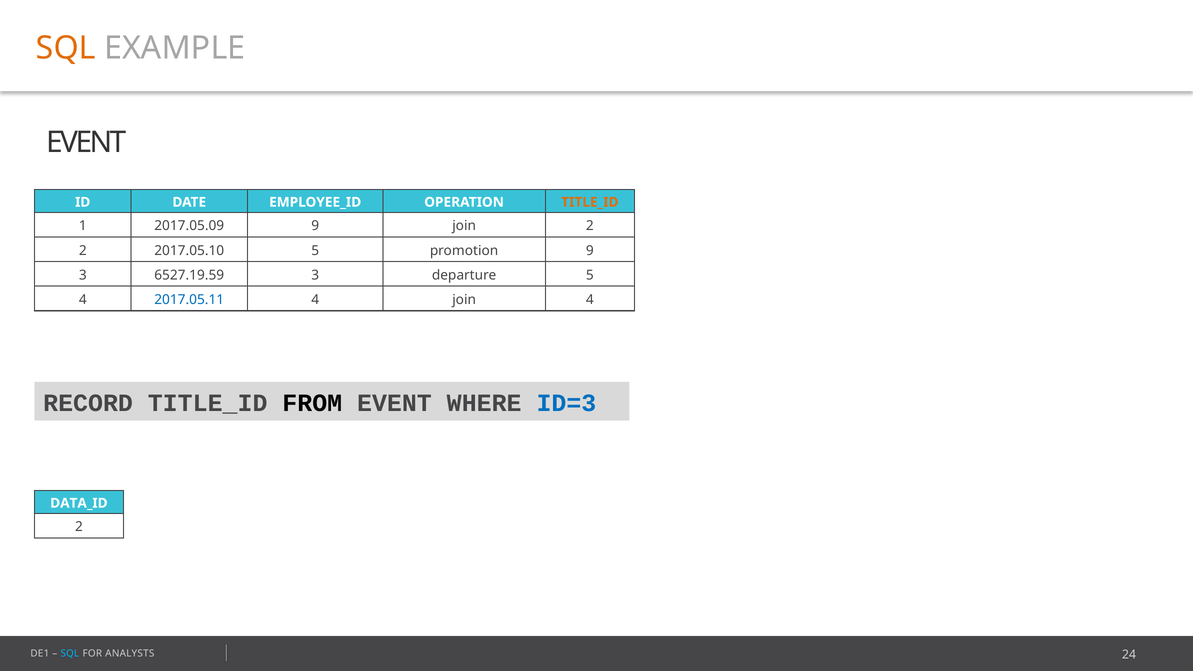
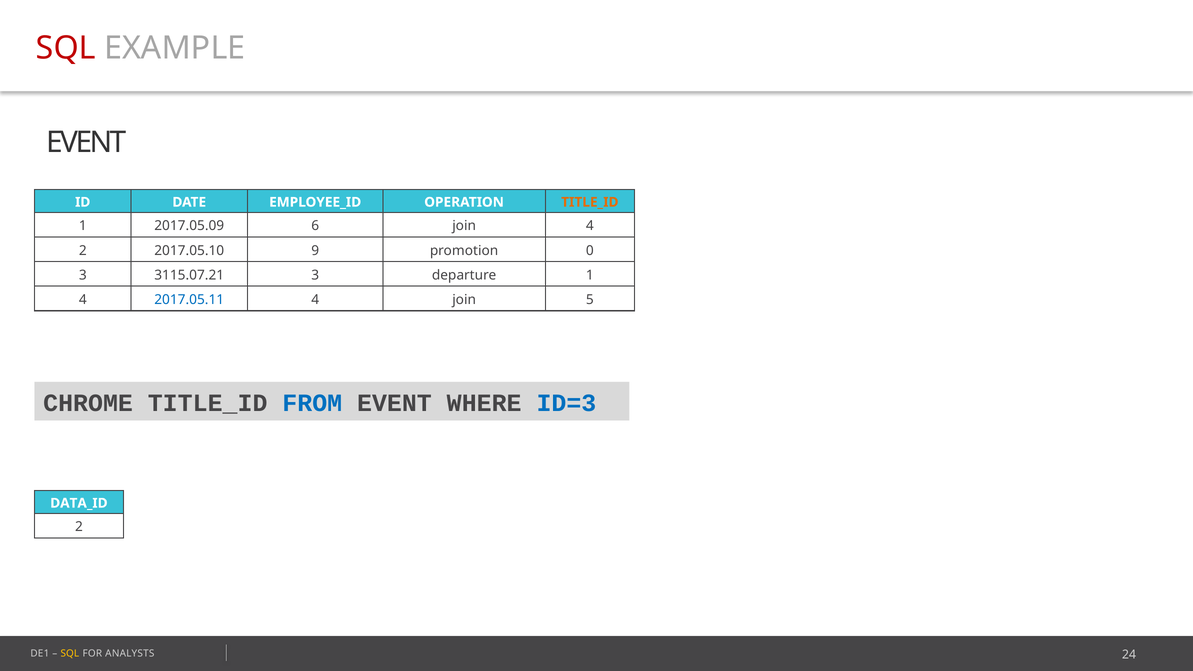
SQL at (66, 48) colour: orange -> red
2017.05.09 9: 9 -> 6
join 2: 2 -> 4
2017.05.10 5: 5 -> 9
promotion 9: 9 -> 0
6527.19.59: 6527.19.59 -> 3115.07.21
departure 5: 5 -> 1
join 4: 4 -> 5
RECORD: RECORD -> CHROME
FROM colour: black -> blue
SQL at (70, 653) colour: light blue -> yellow
